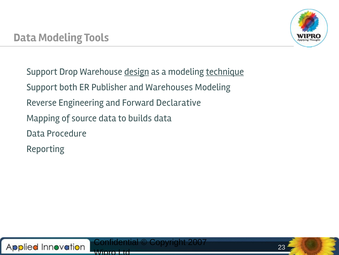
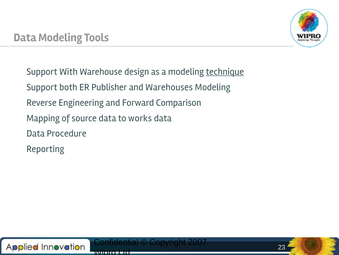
Drop: Drop -> With
design underline: present -> none
Declarative: Declarative -> Comparison
builds: builds -> works
